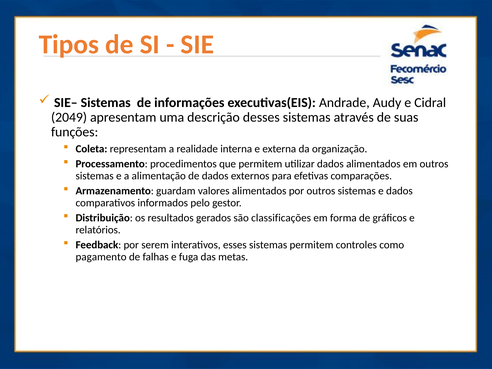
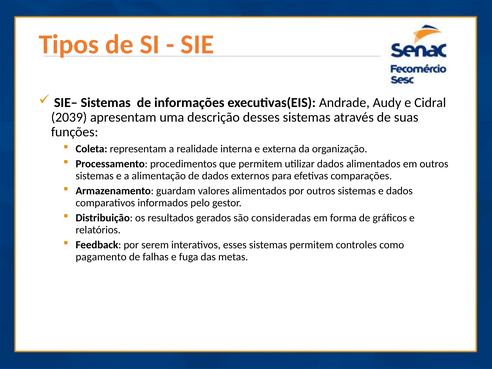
2049: 2049 -> 2039
classificações: classificações -> consideradas
